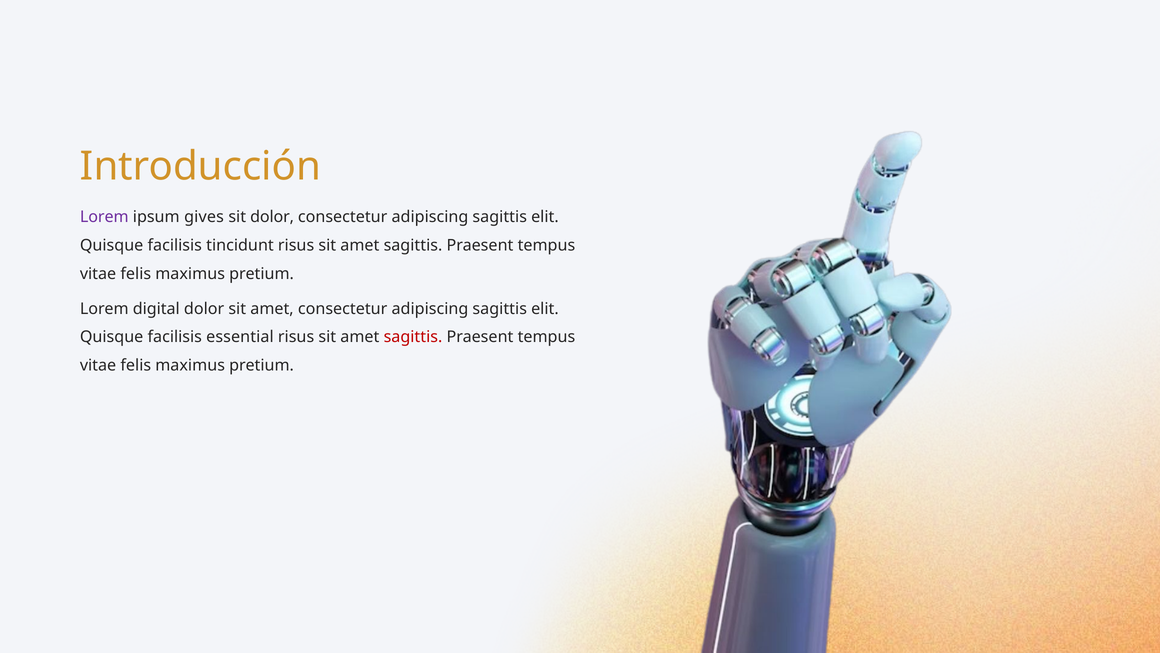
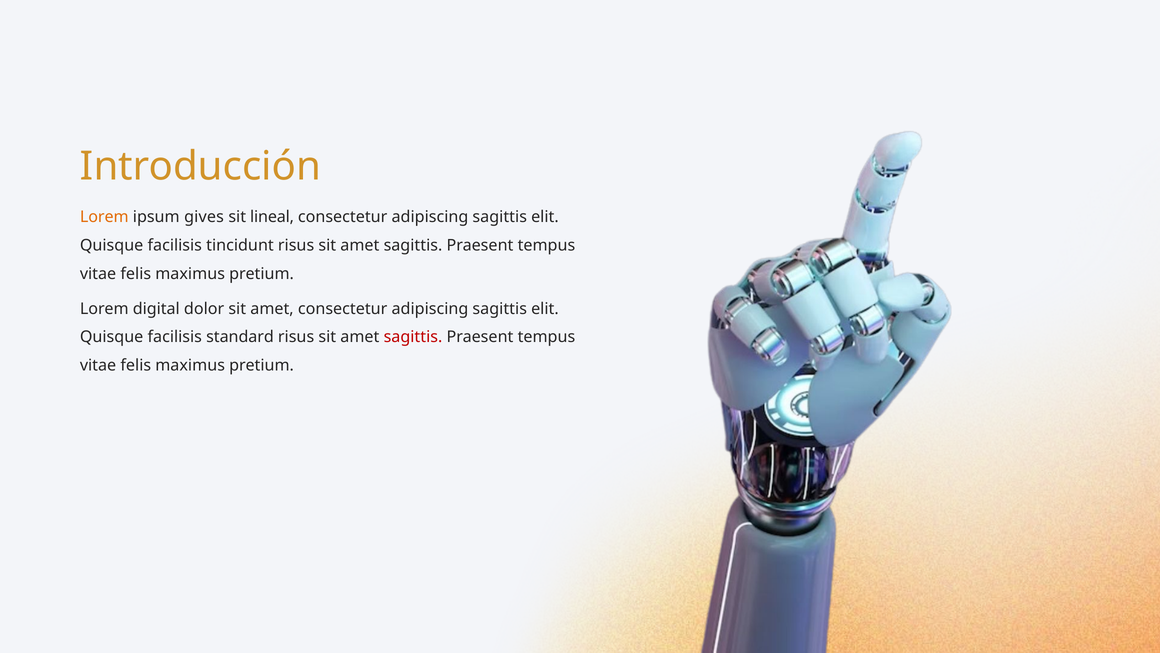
Lorem at (104, 217) colour: purple -> orange
sit dolor: dolor -> lineal
essential: essential -> standard
